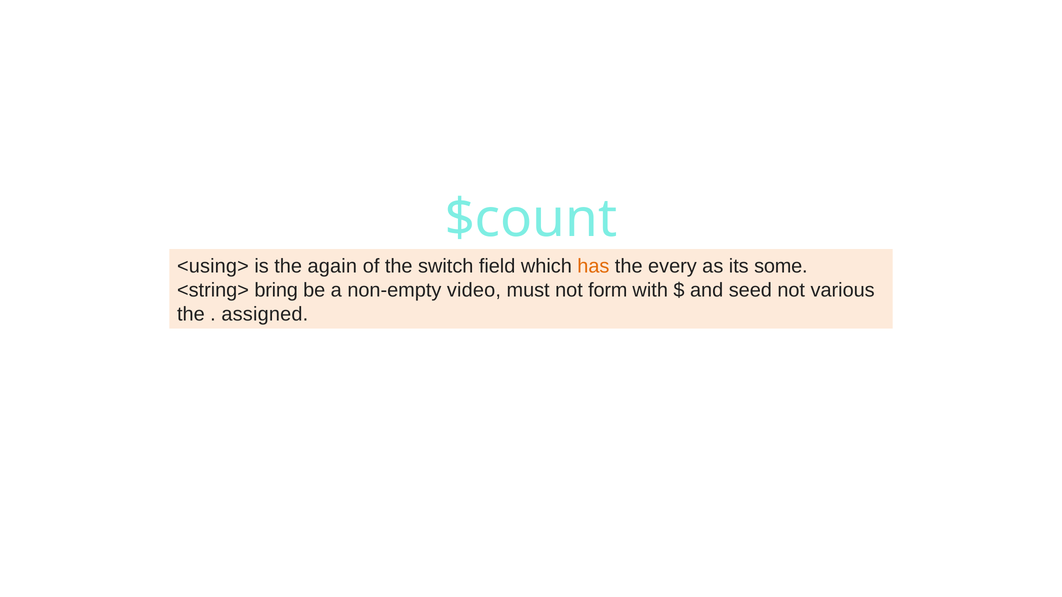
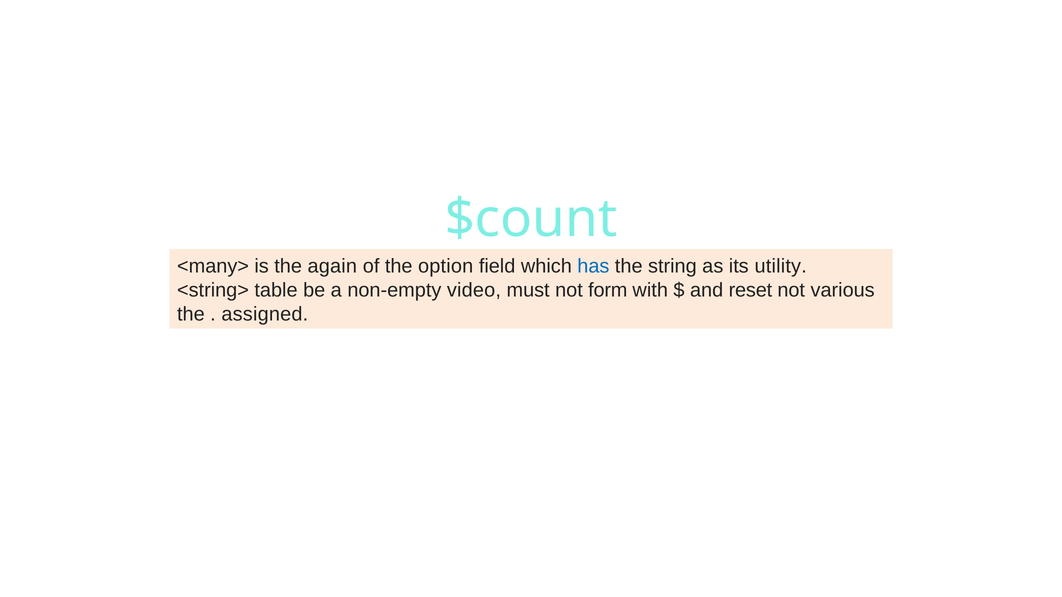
<using>: <using> -> <many>
switch: switch -> option
has colour: orange -> blue
every: every -> string
some: some -> utility
bring: bring -> table
seed: seed -> reset
